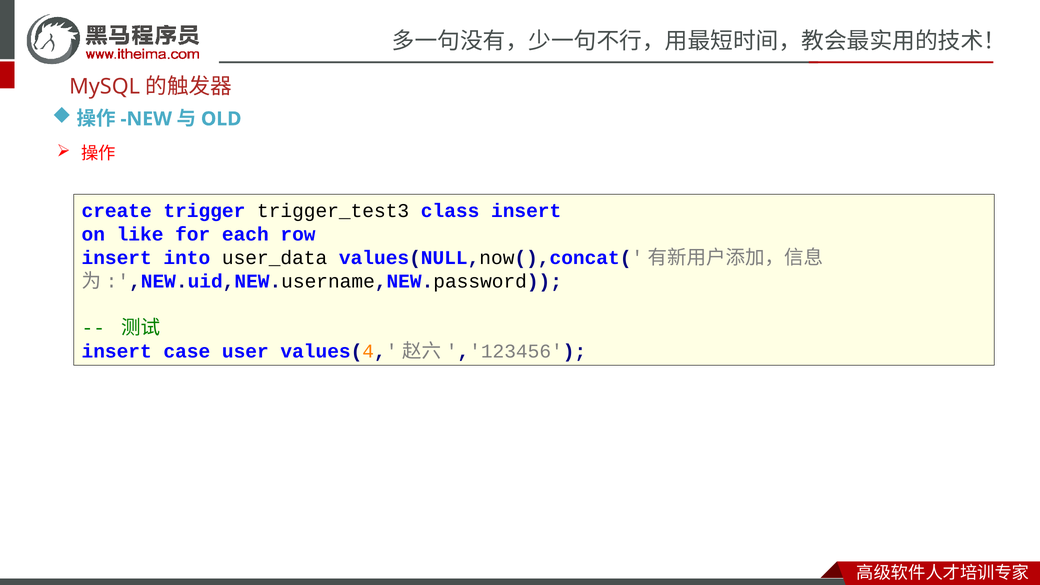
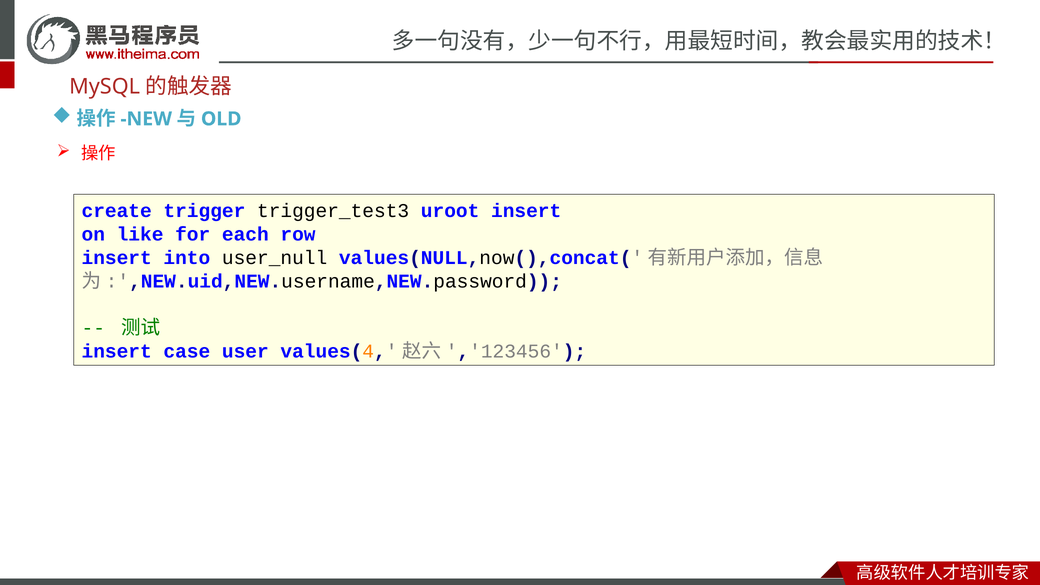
class: class -> uroot
user_data: user_data -> user_null
